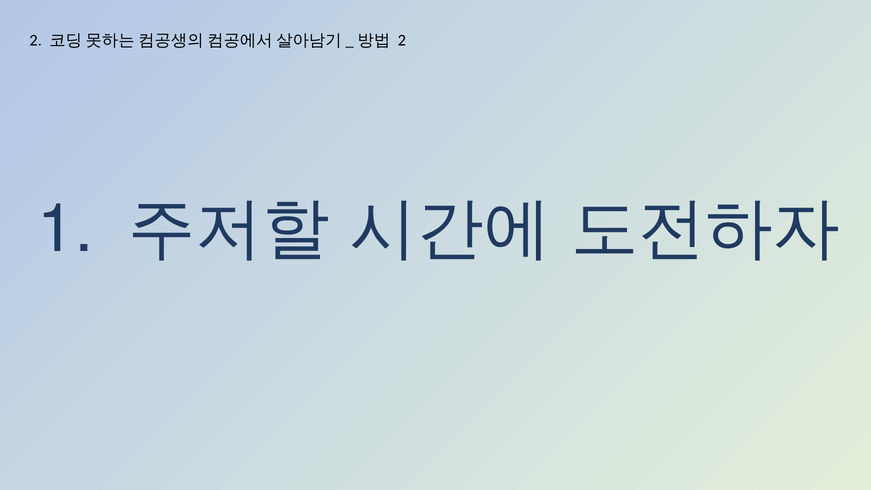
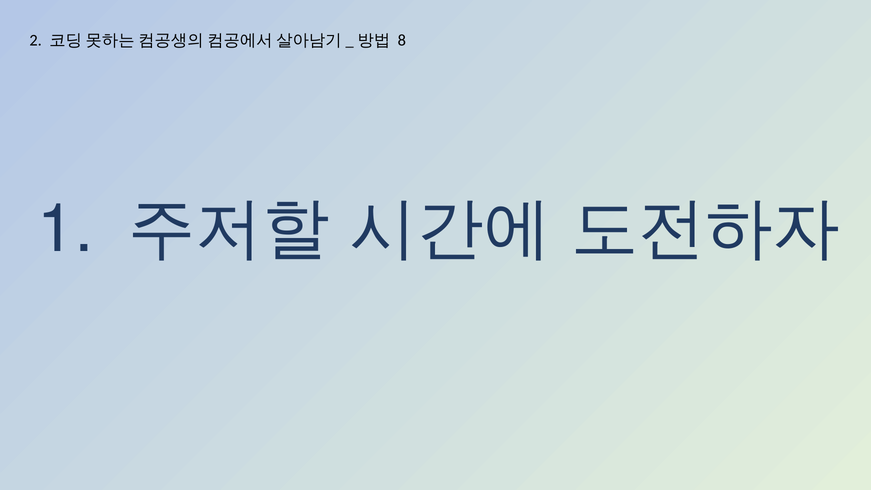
2 at (402, 40): 2 -> 8
